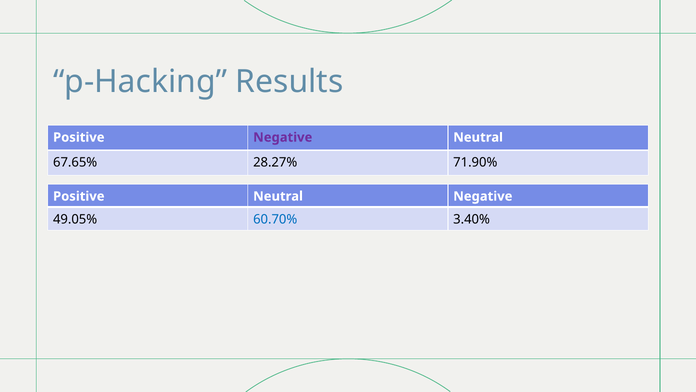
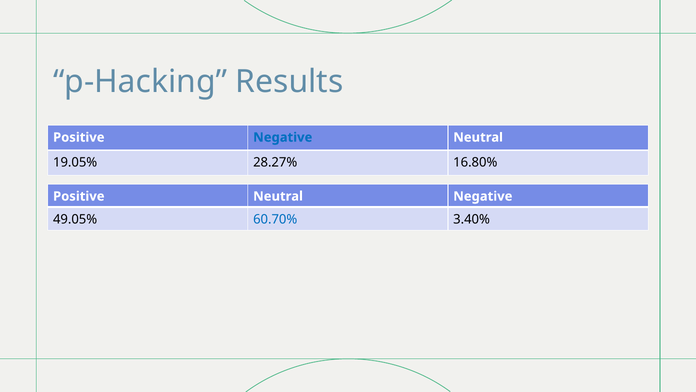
Negative at (283, 137) colour: purple -> blue
67.65%: 67.65% -> 19.05%
71.90%: 71.90% -> 16.80%
